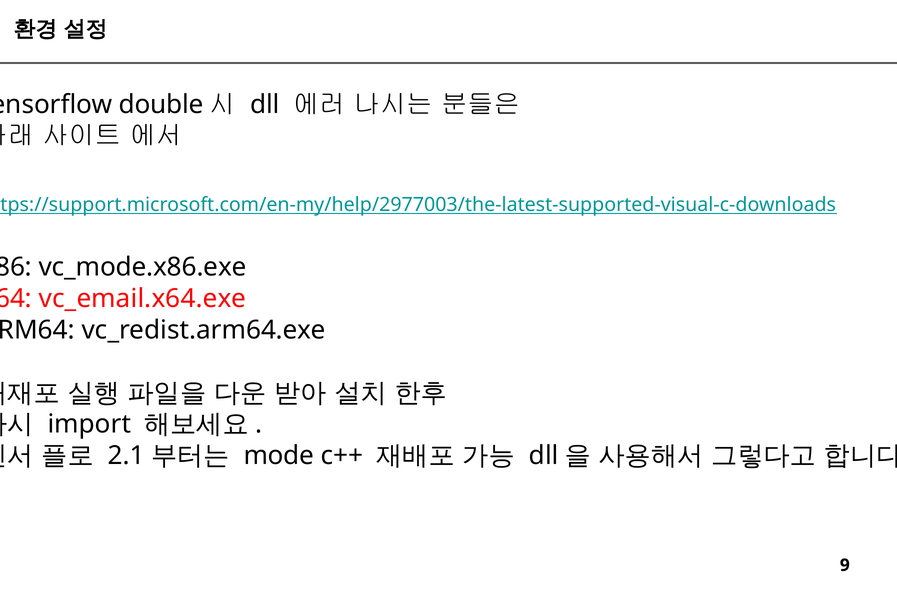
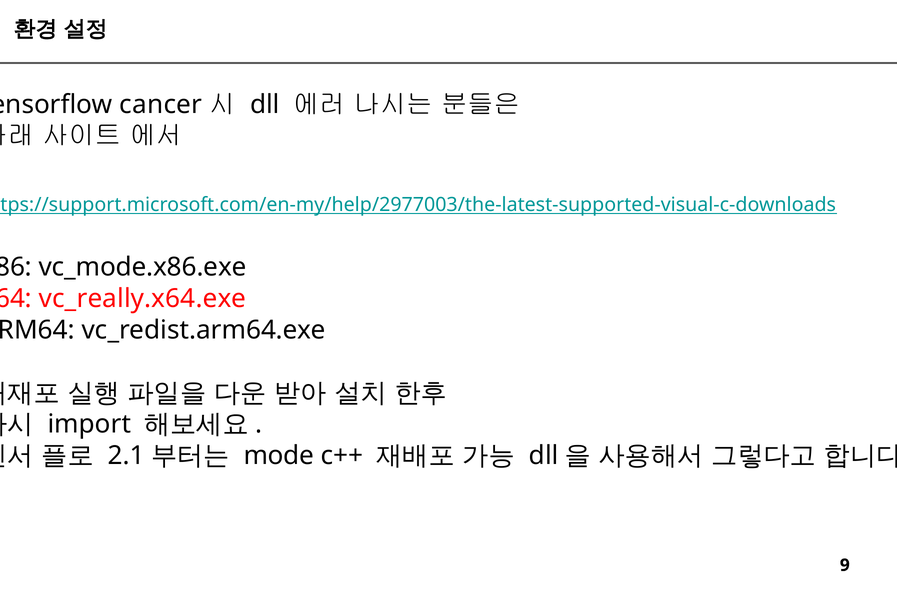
double: double -> cancer
vc_email.x64.exe: vc_email.x64.exe -> vc_really.x64.exe
